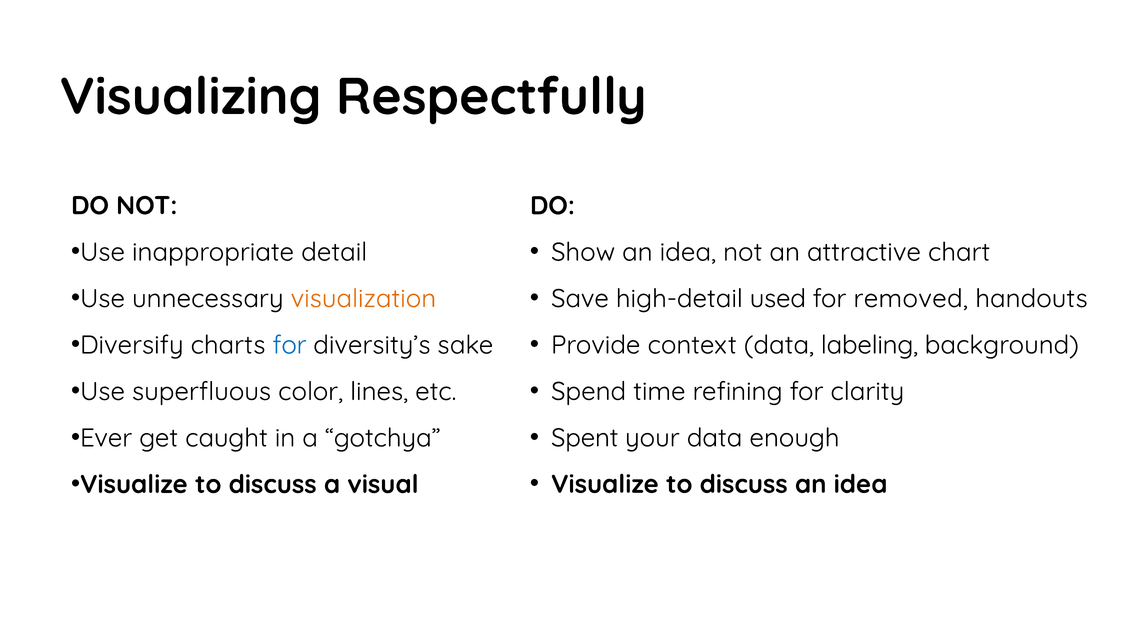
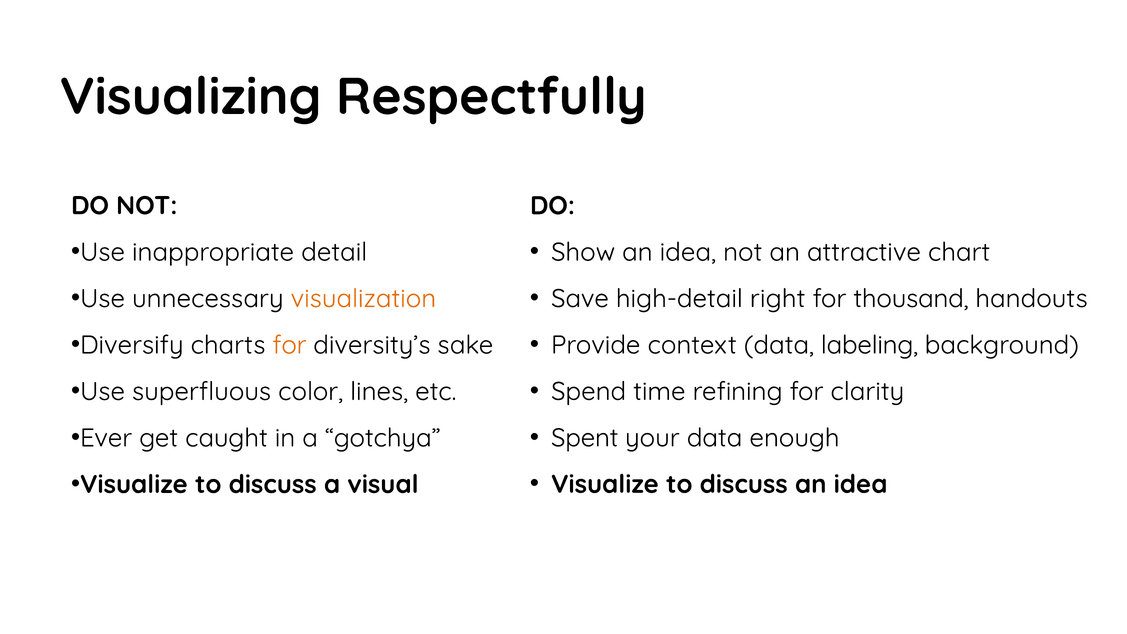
used: used -> right
removed: removed -> thousand
for at (289, 345) colour: blue -> orange
